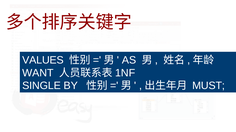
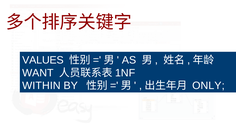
SINGLE: SINGLE -> WITHIN
MUST: MUST -> ONLY
